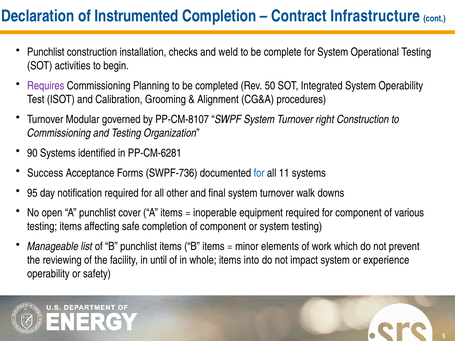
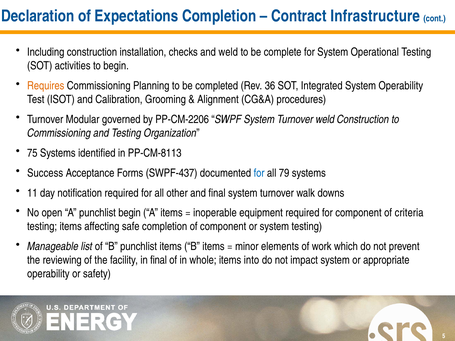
Instrumented: Instrumented -> Expectations
Punchlist at (46, 52): Punchlist -> Including
Requires colour: purple -> orange
50: 50 -> 36
PP-CM-8107: PP-CM-8107 -> PP-CM-2206
Turnover right: right -> weld
90: 90 -> 75
PP-CM-6281: PP-CM-6281 -> PP-CM-8113
SWPF-736: SWPF-736 -> SWPF-437
11: 11 -> 79
95: 95 -> 11
punchlist cover: cover -> begin
various: various -> criteria
in until: until -> final
experience: experience -> appropriate
